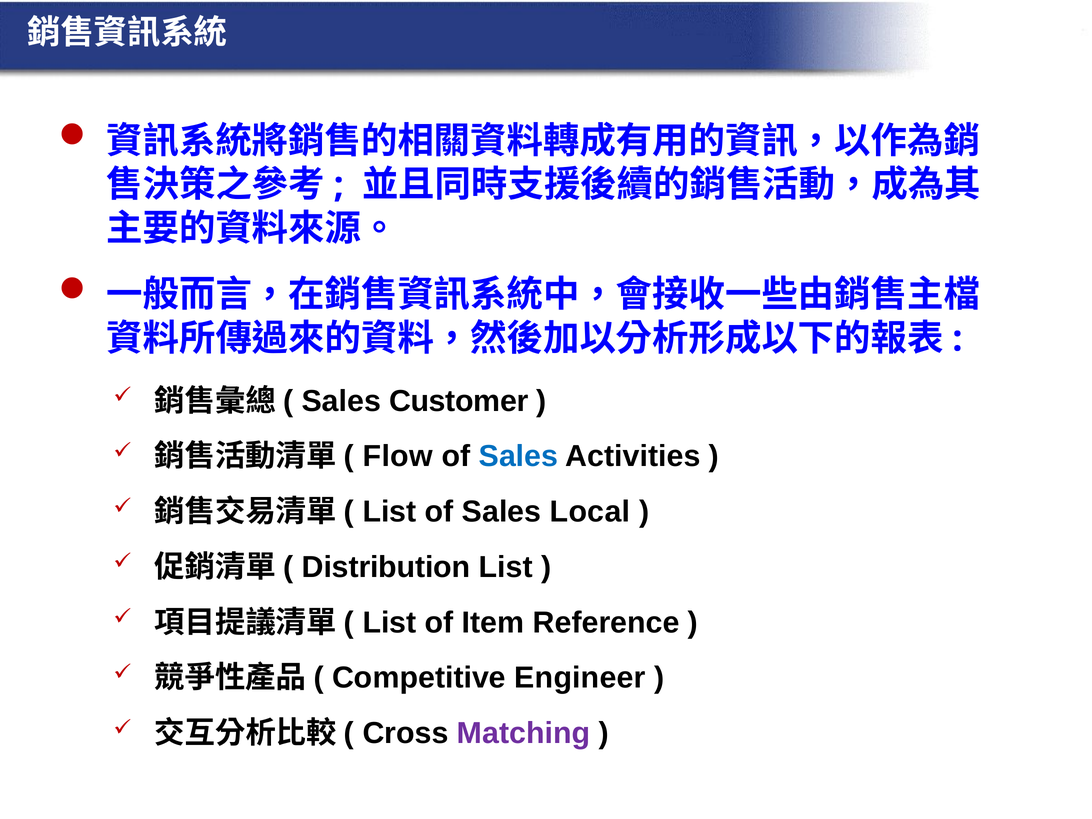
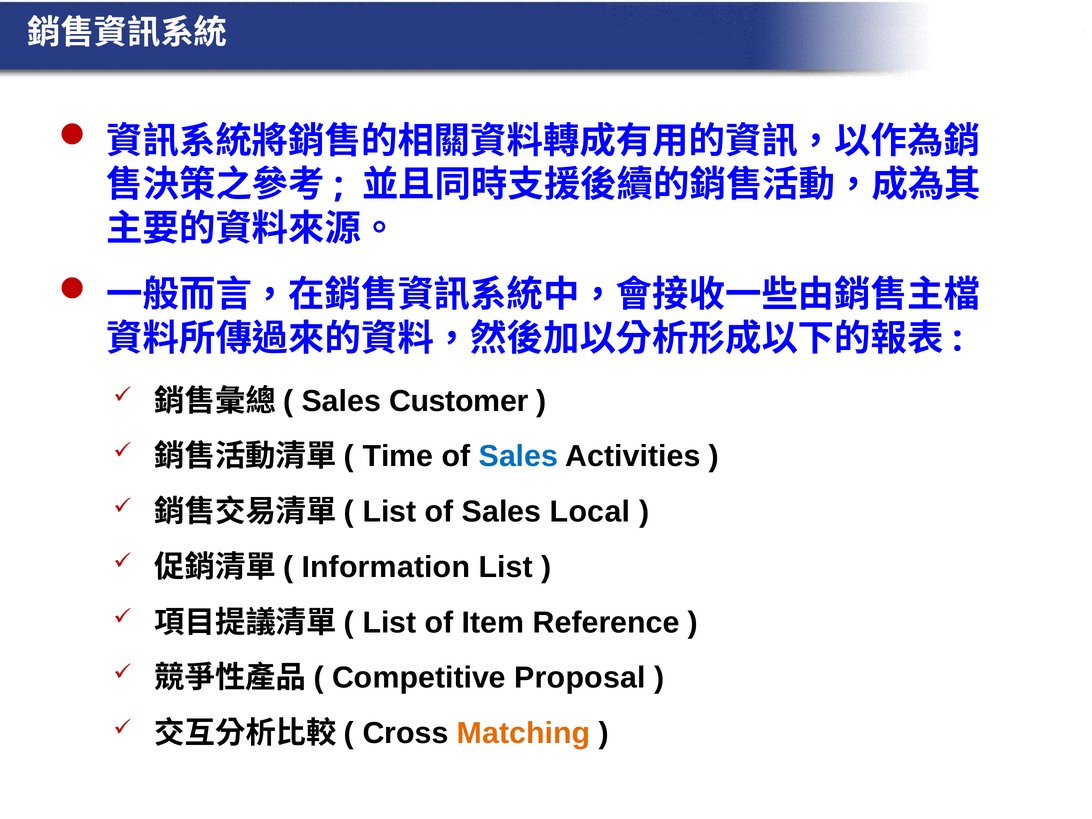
Flow: Flow -> Time
Distribution: Distribution -> Information
Engineer: Engineer -> Proposal
Matching colour: purple -> orange
